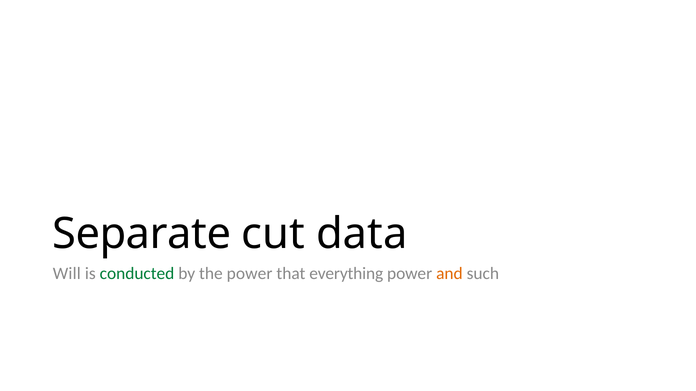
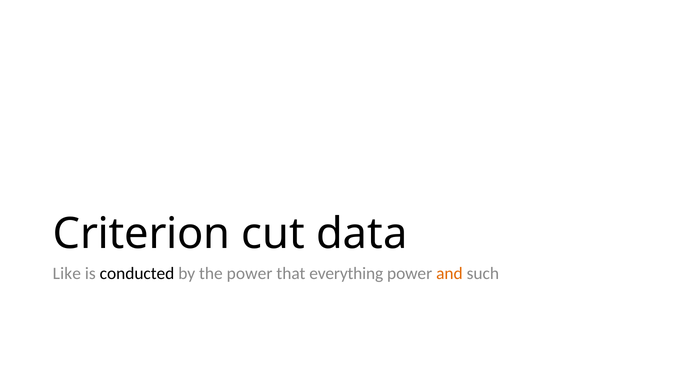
Separate: Separate -> Criterion
Will: Will -> Like
conducted colour: green -> black
